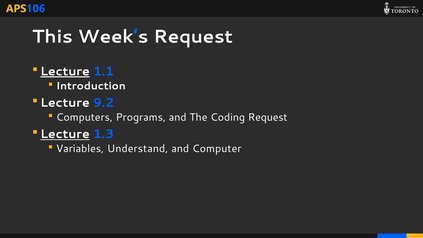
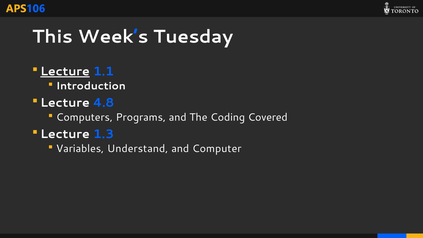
Week’s Request: Request -> Tuesday
9.2: 9.2 -> 4.8
Coding Request: Request -> Covered
Lecture at (65, 134) underline: present -> none
